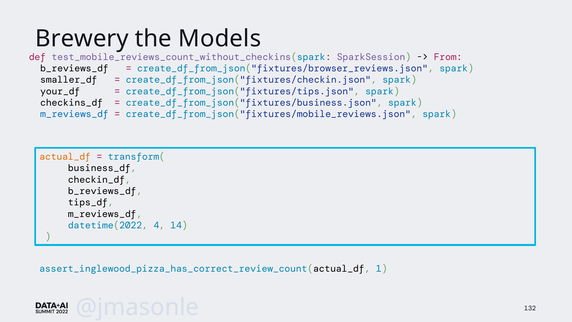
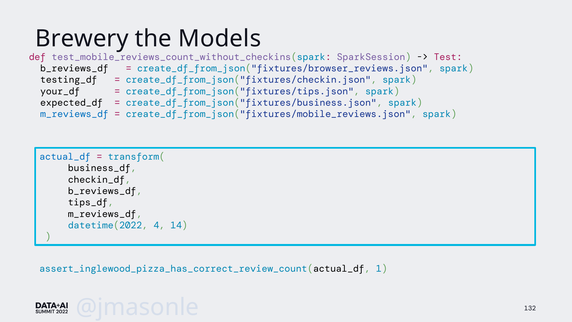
From: From -> Test
smaller_df: smaller_df -> testing_df
checkins_df: checkins_df -> expected_df
actual_df colour: orange -> blue
